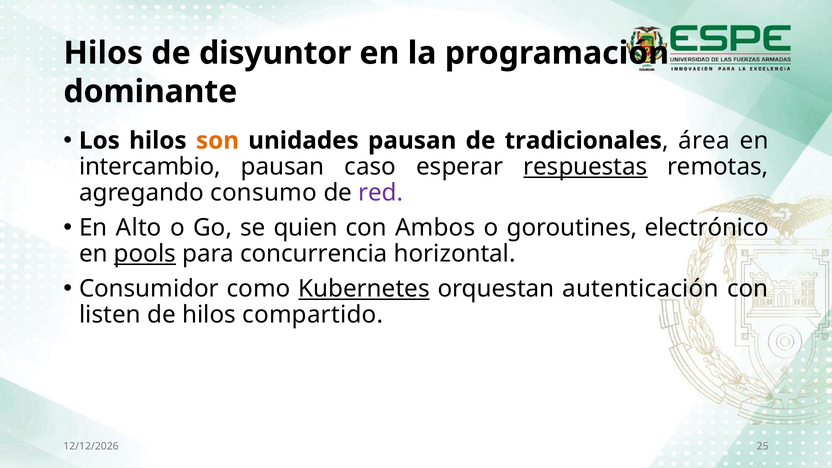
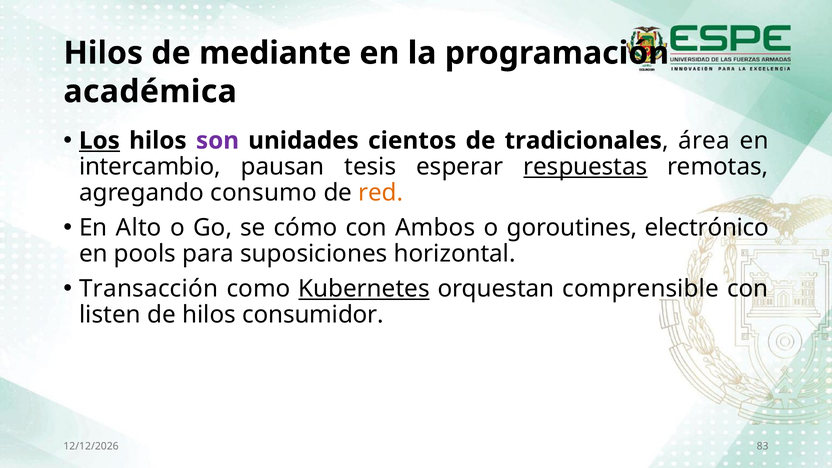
disyuntor: disyuntor -> mediante
dominante: dominante -> académica
Los underline: none -> present
son colour: orange -> purple
unidades pausan: pausan -> cientos
caso: caso -> tesis
red colour: purple -> orange
quien: quien -> cómo
pools underline: present -> none
concurrencia: concurrencia -> suposiciones
Consumidor: Consumidor -> Transacción
autenticación: autenticación -> comprensible
compartido: compartido -> consumidor
25: 25 -> 83
